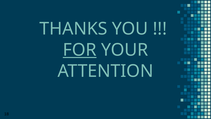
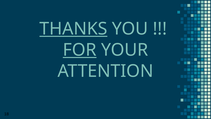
THANKS underline: none -> present
